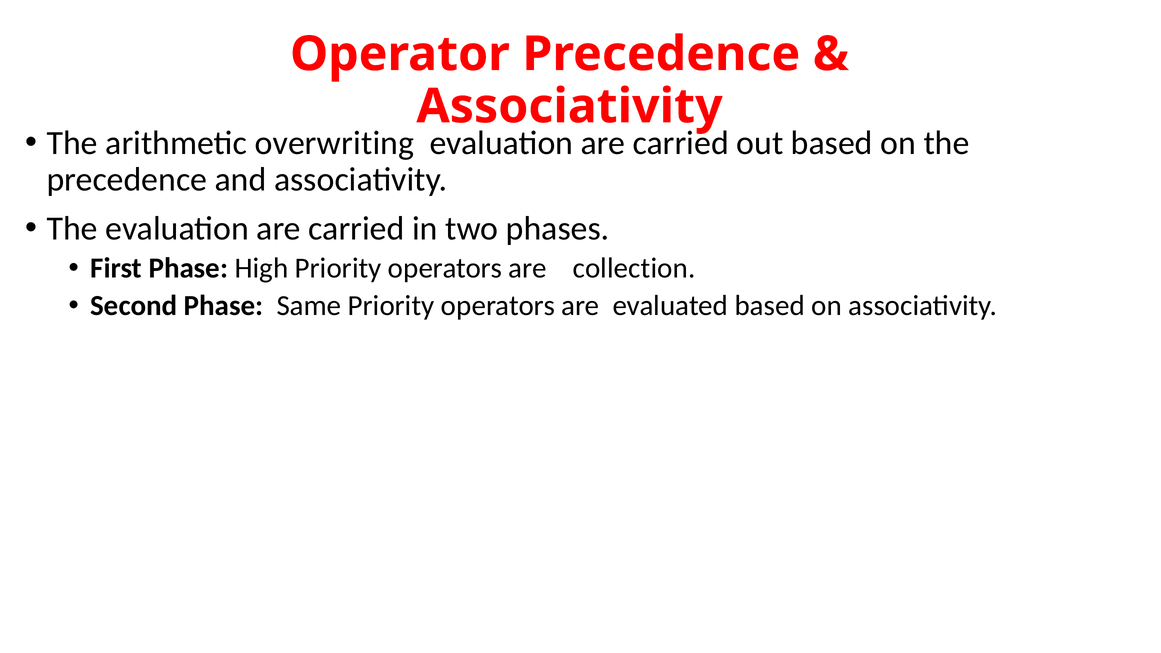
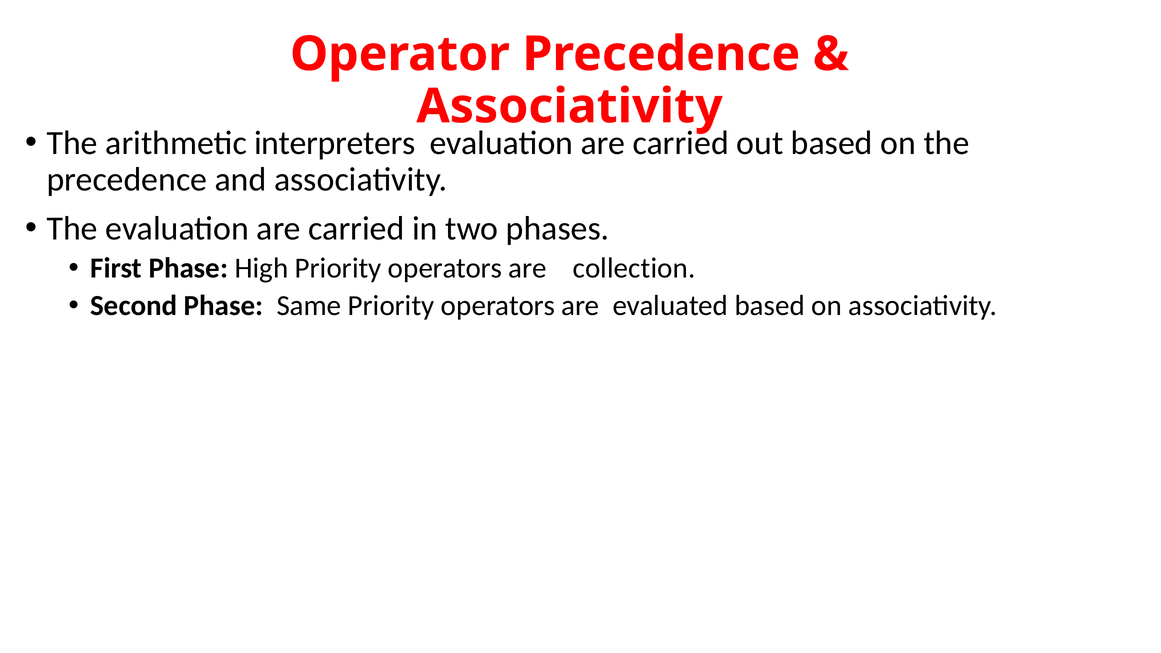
overwriting: overwriting -> interpreters
